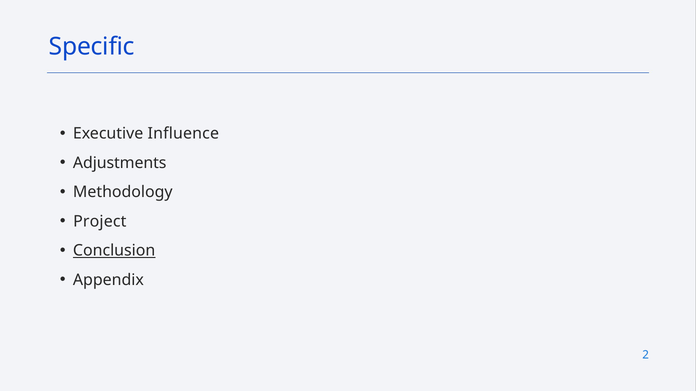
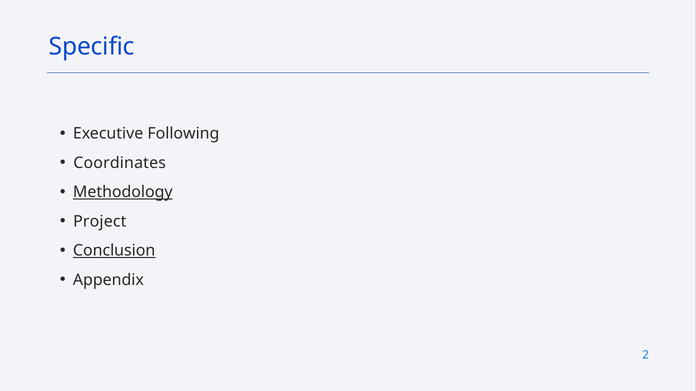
Influence: Influence -> Following
Adjustments: Adjustments -> Coordinates
Methodology underline: none -> present
